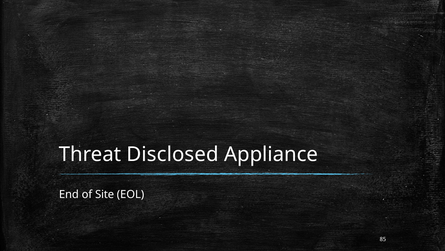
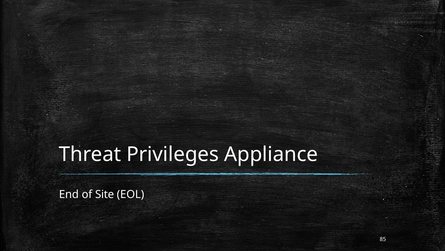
Disclosed: Disclosed -> Privileges
